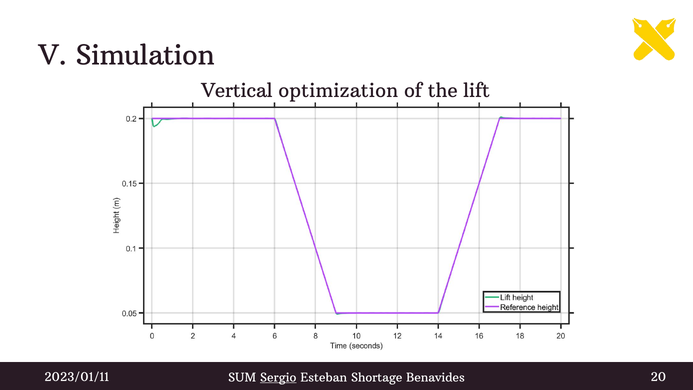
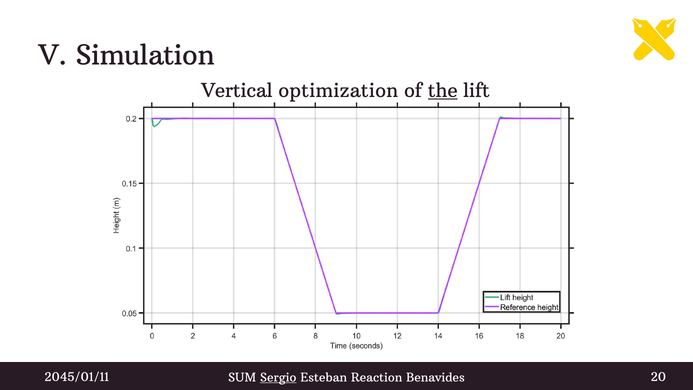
the underline: none -> present
2023/01/11: 2023/01/11 -> 2045/01/11
Shortage: Shortage -> Reaction
